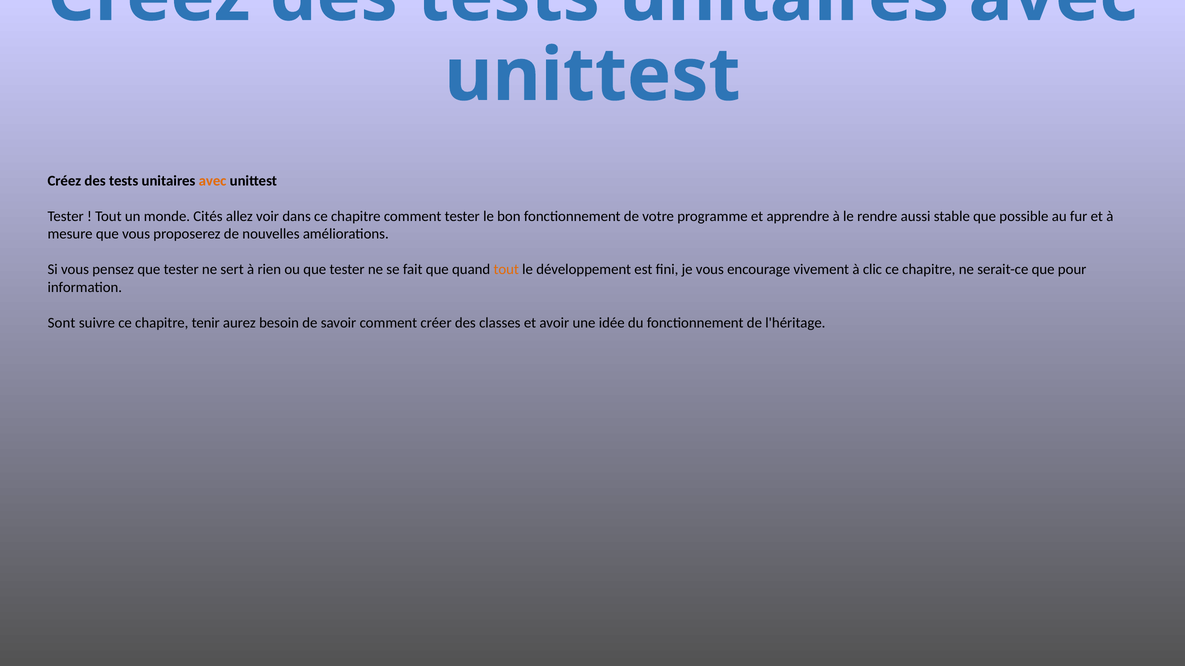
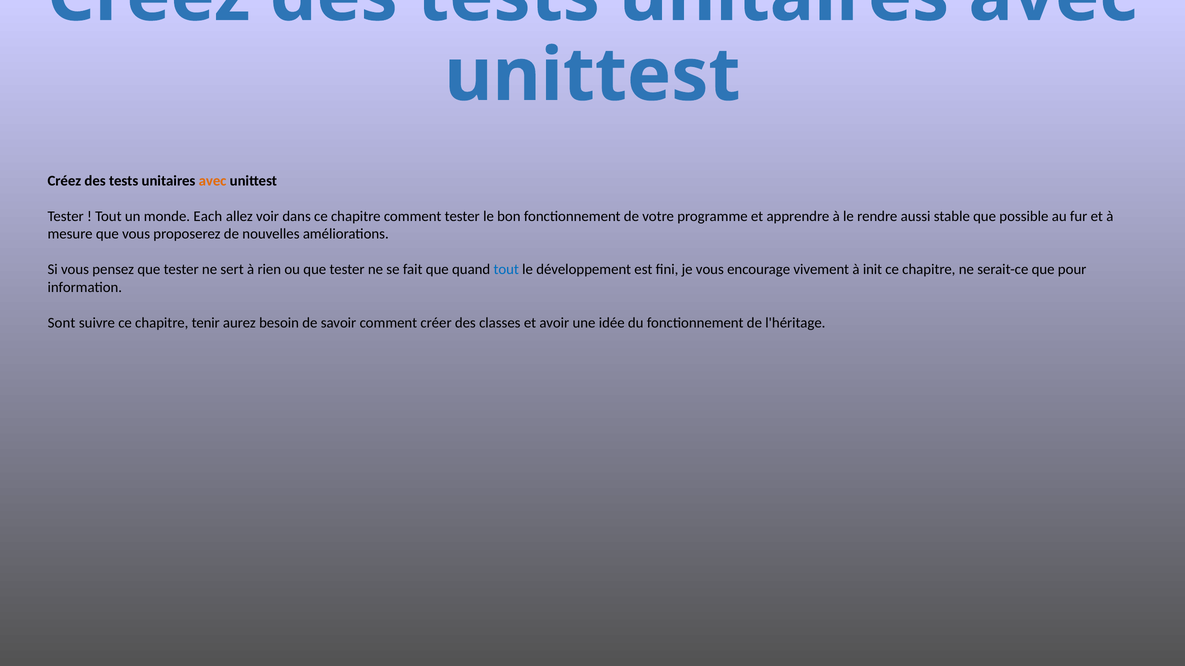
Cités: Cités -> Each
tout at (506, 270) colour: orange -> blue
clic: clic -> init
